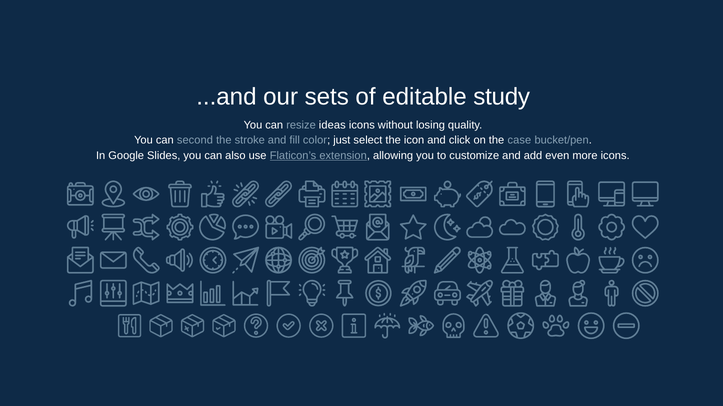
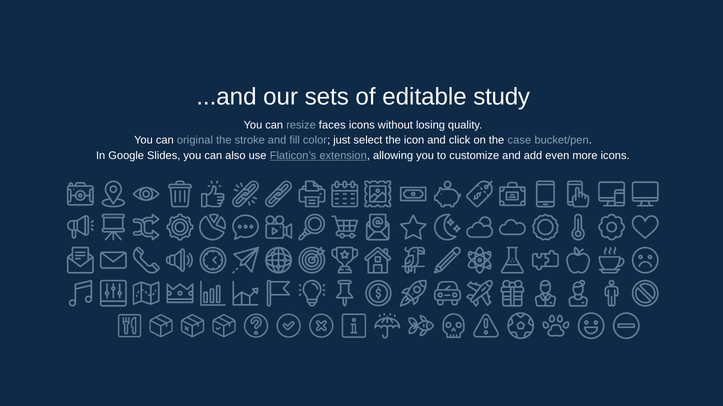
ideas: ideas -> faces
second: second -> original
